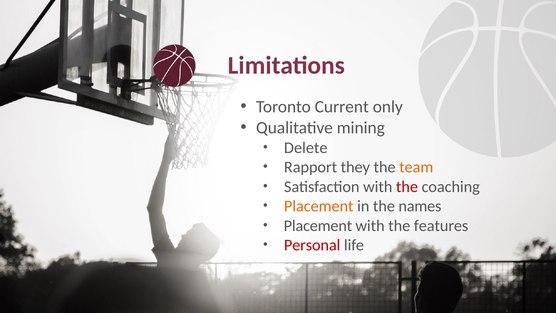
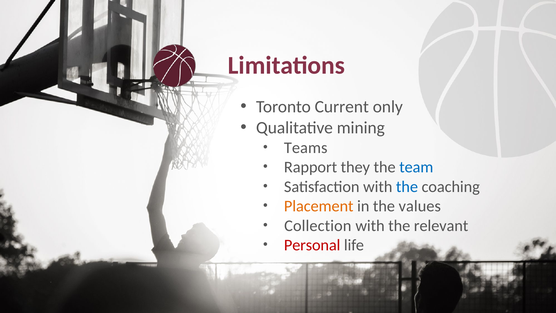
Delete: Delete -> Teams
team colour: orange -> blue
the at (407, 187) colour: red -> blue
names: names -> values
Placement at (318, 226): Placement -> Collection
features: features -> relevant
